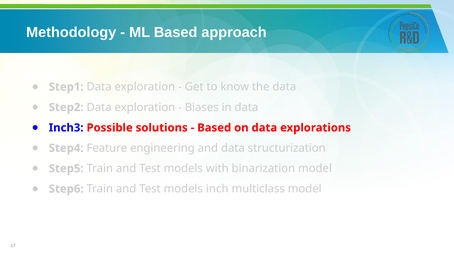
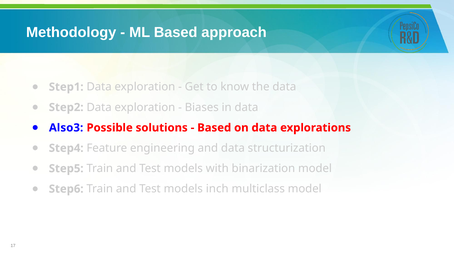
Inch3: Inch3 -> Also3
